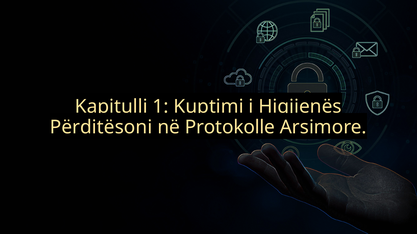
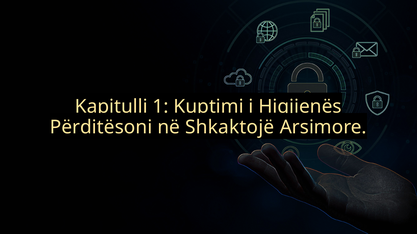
Protokolle: Protokolle -> Shkaktojë
